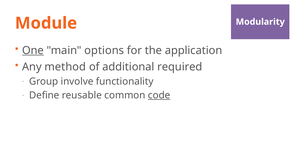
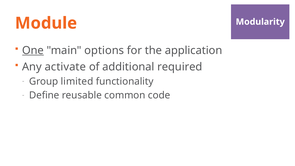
method: method -> activate
involve: involve -> limited
code underline: present -> none
